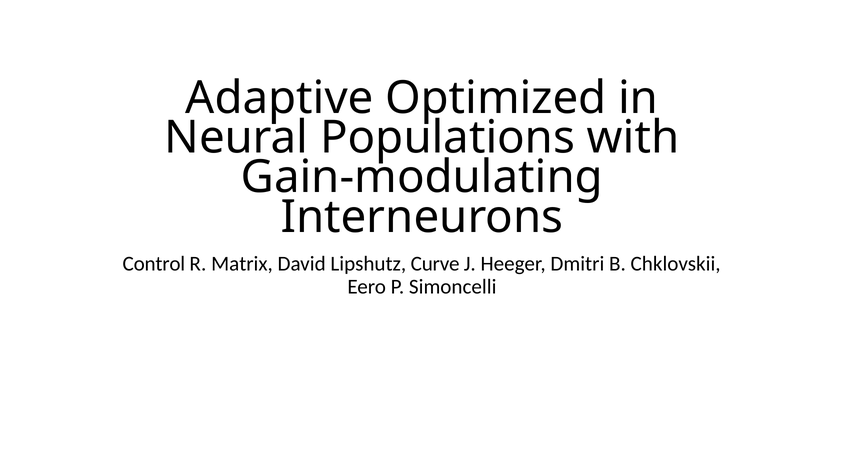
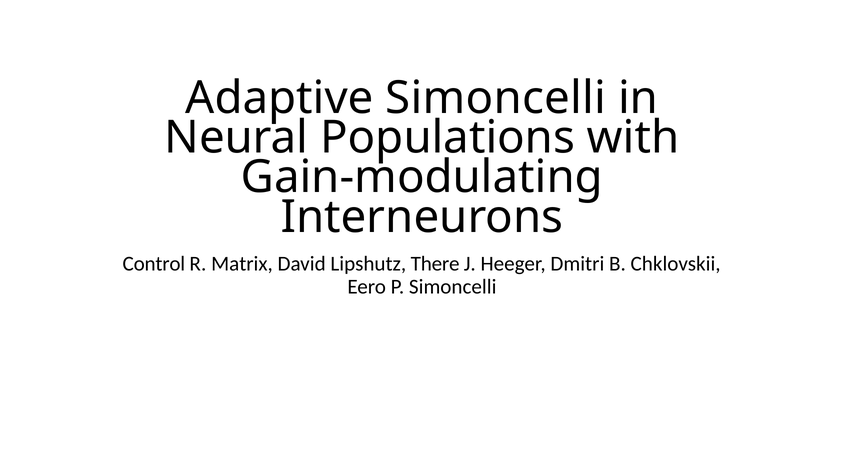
Adaptive Optimized: Optimized -> Simoncelli
Curve: Curve -> There
